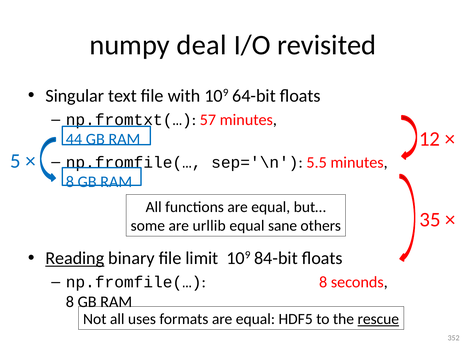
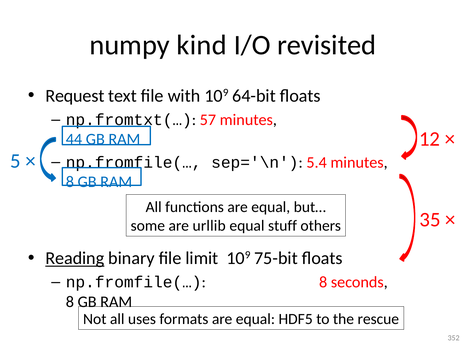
deal: deal -> kind
Singular: Singular -> Request
5.5: 5.5 -> 5.4
sane: sane -> stuff
84-bit: 84-bit -> 75-bit
rescue underline: present -> none
